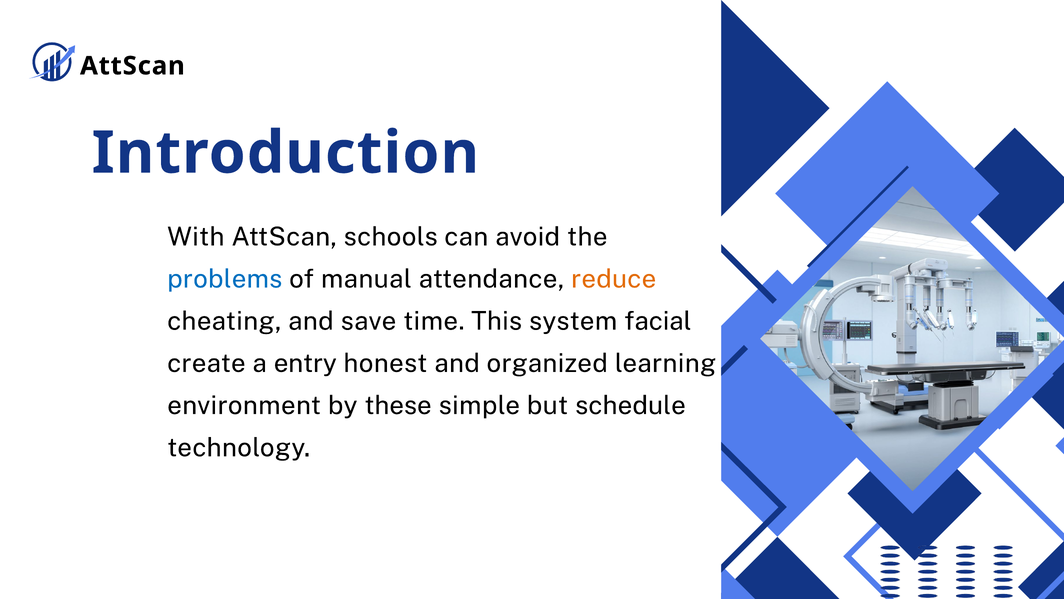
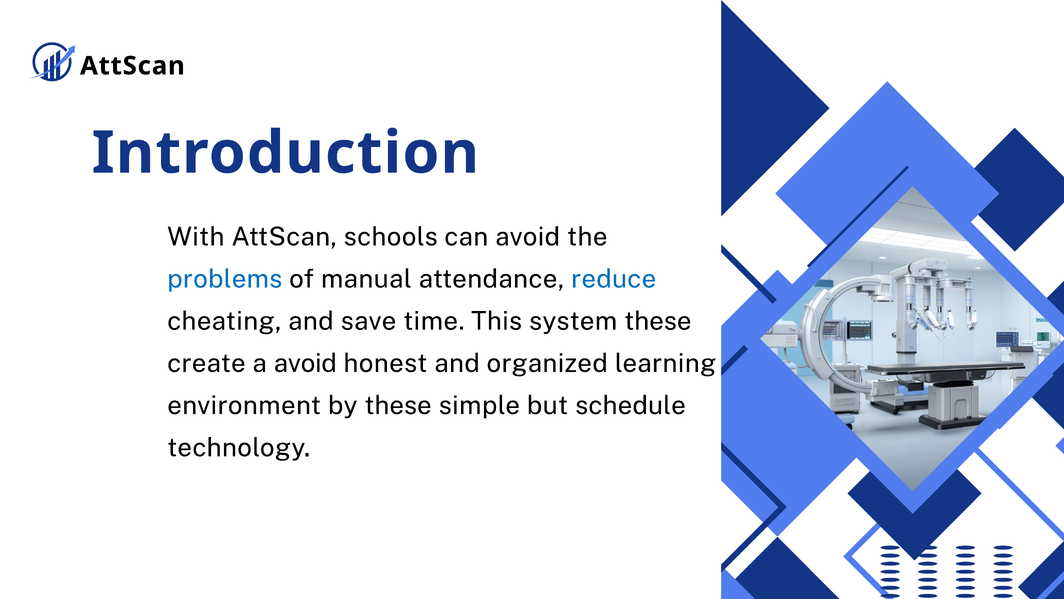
reduce colour: orange -> blue
system facial: facial -> these
a entry: entry -> avoid
